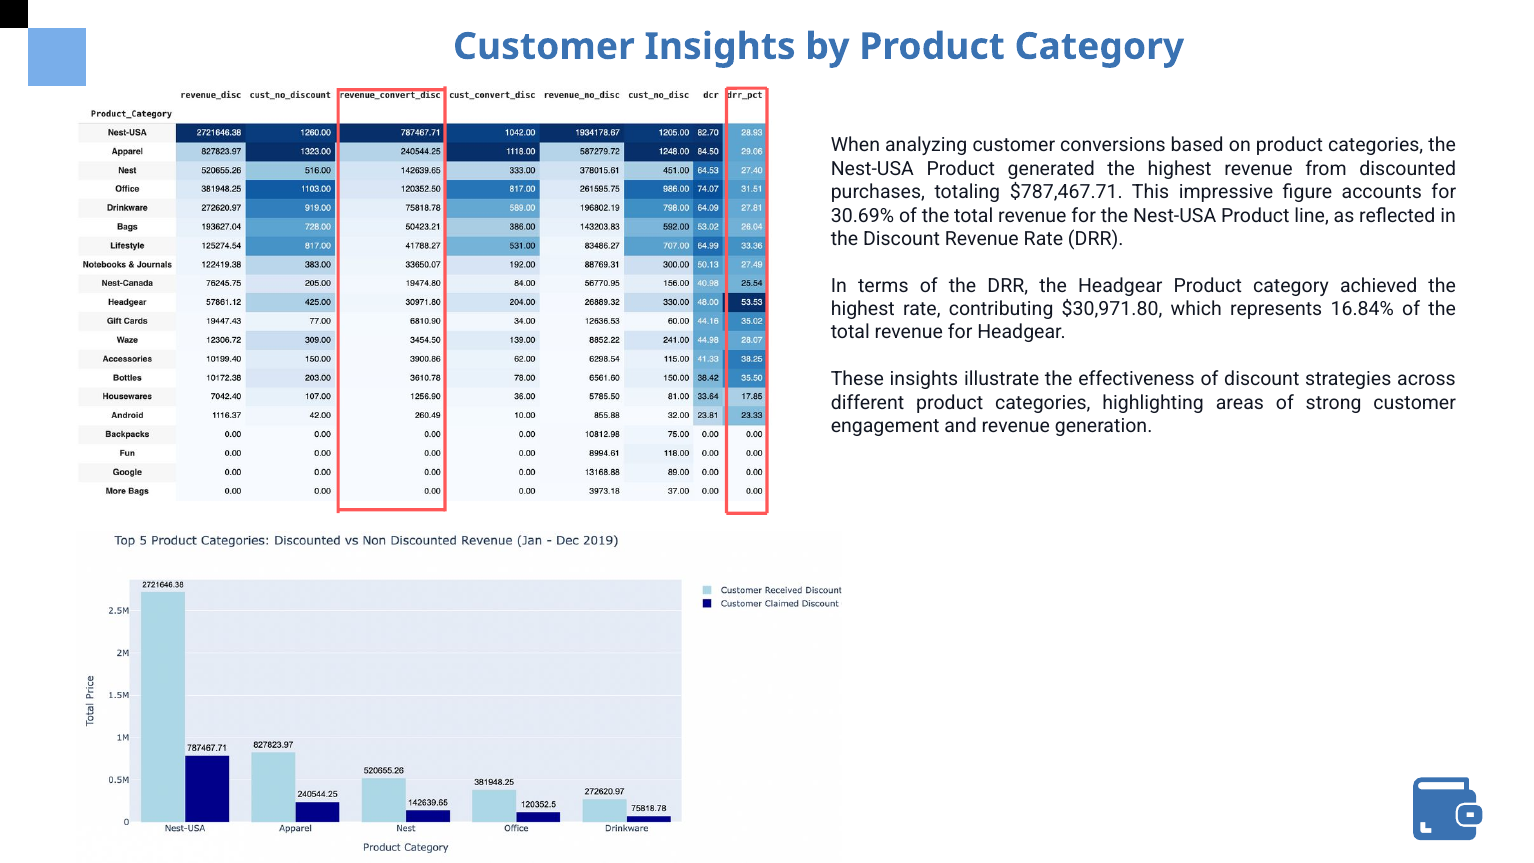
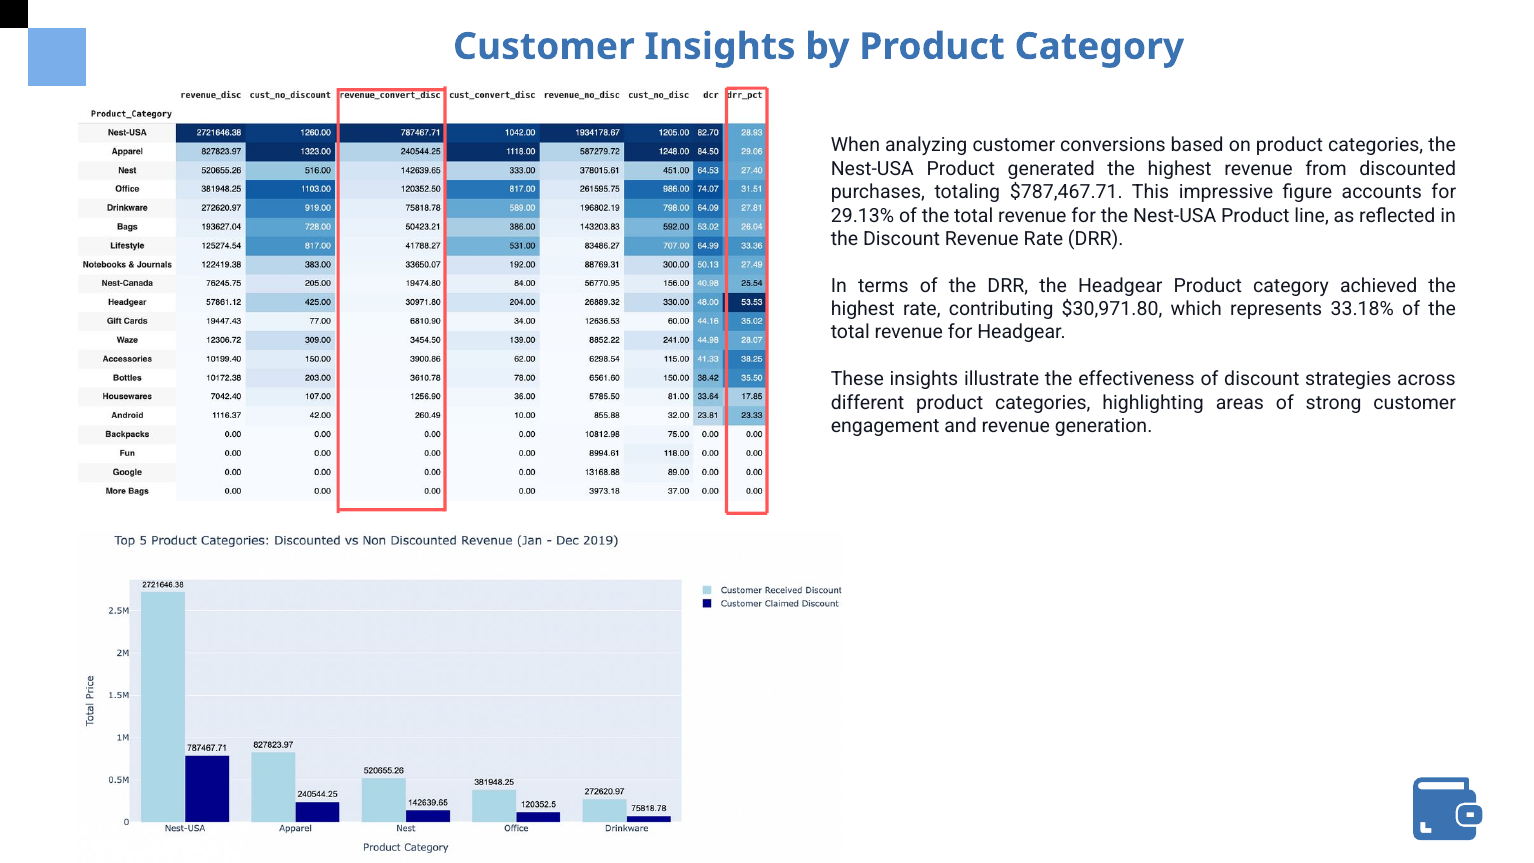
30.69%: 30.69% -> 29.13%
16.84%: 16.84% -> 33.18%
